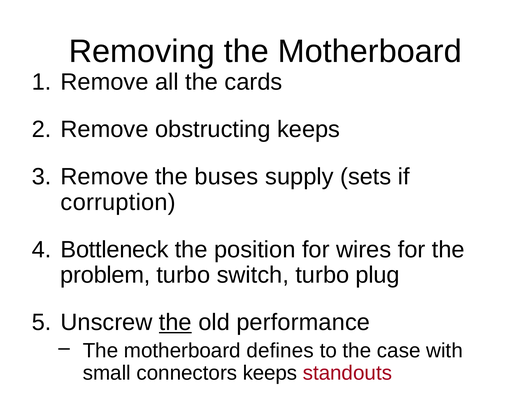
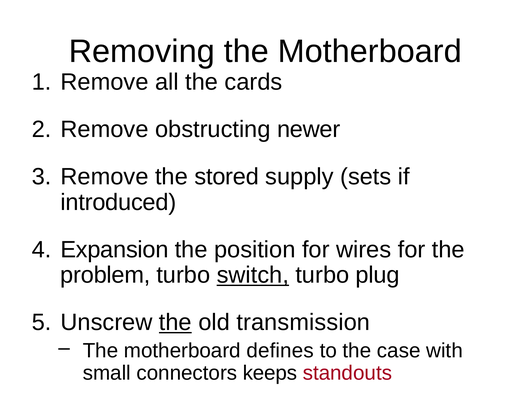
obstructing keeps: keeps -> newer
buses: buses -> stored
corruption: corruption -> introduced
Bottleneck: Bottleneck -> Expansion
switch underline: none -> present
performance: performance -> transmission
